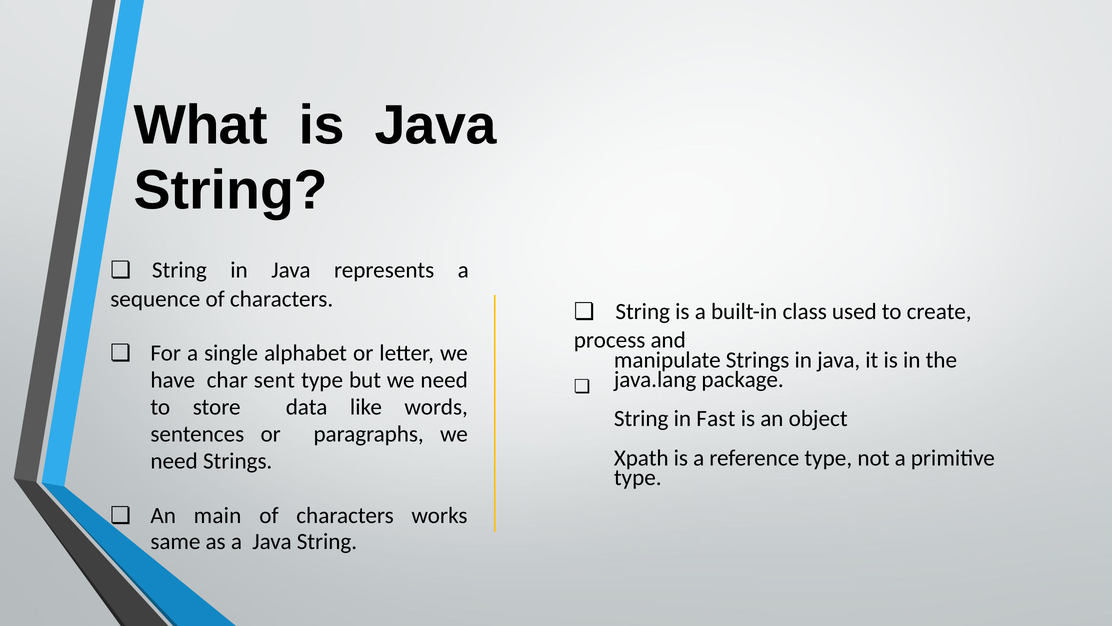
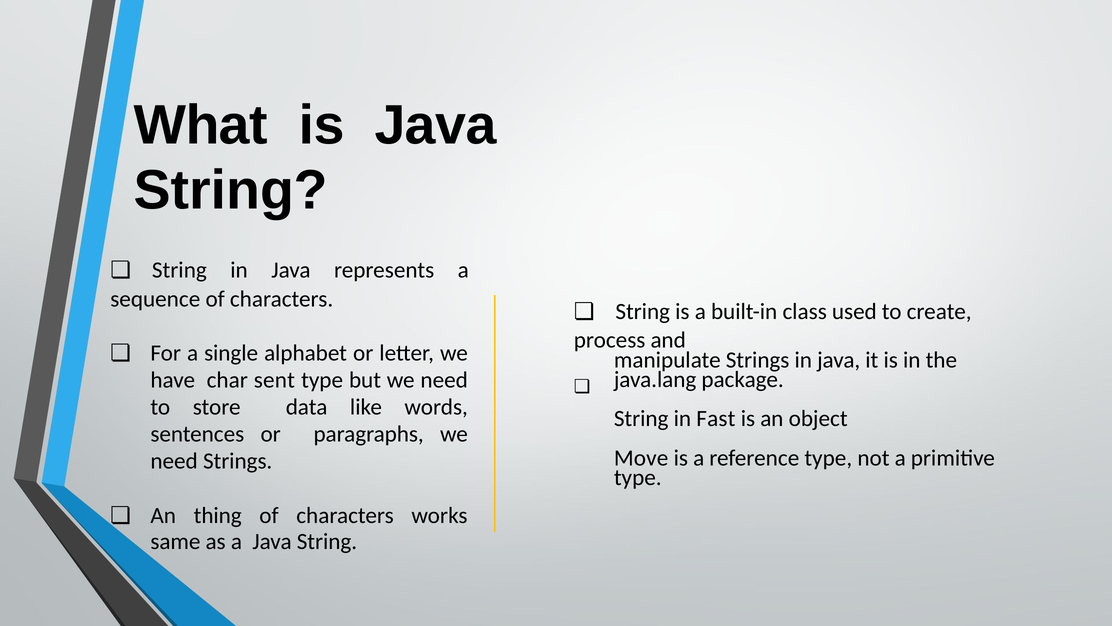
Xpath: Xpath -> Move
main: main -> thing
